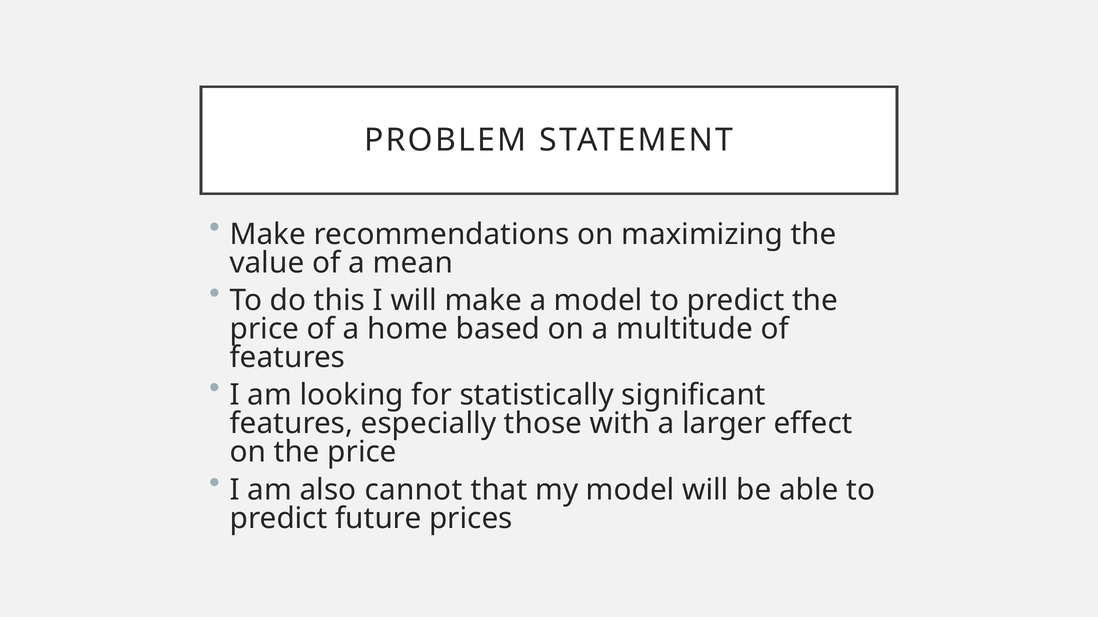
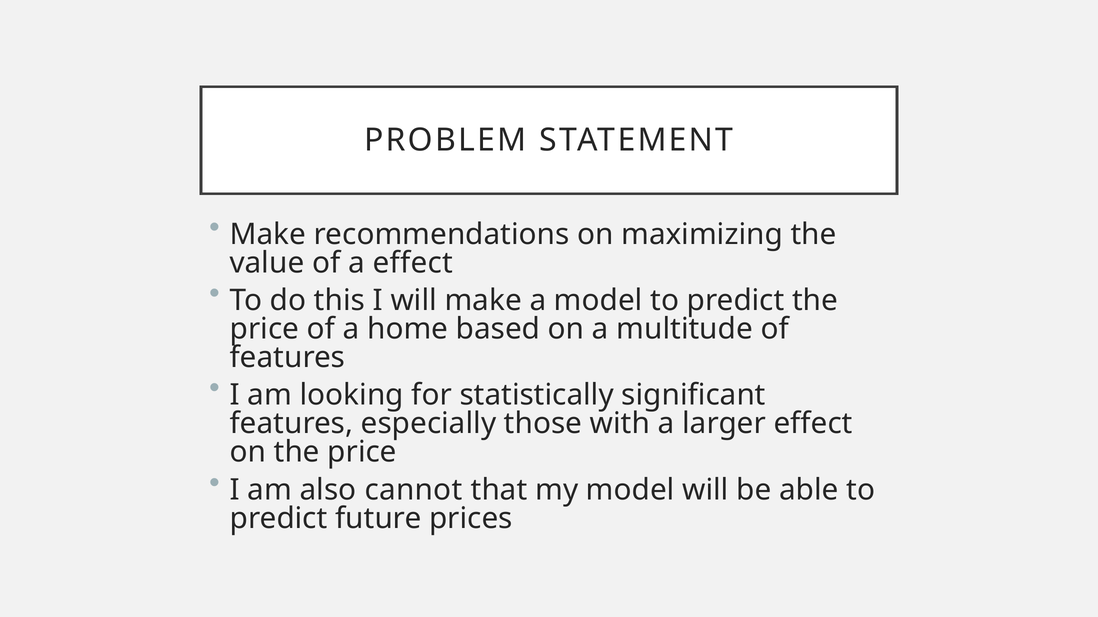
a mean: mean -> effect
